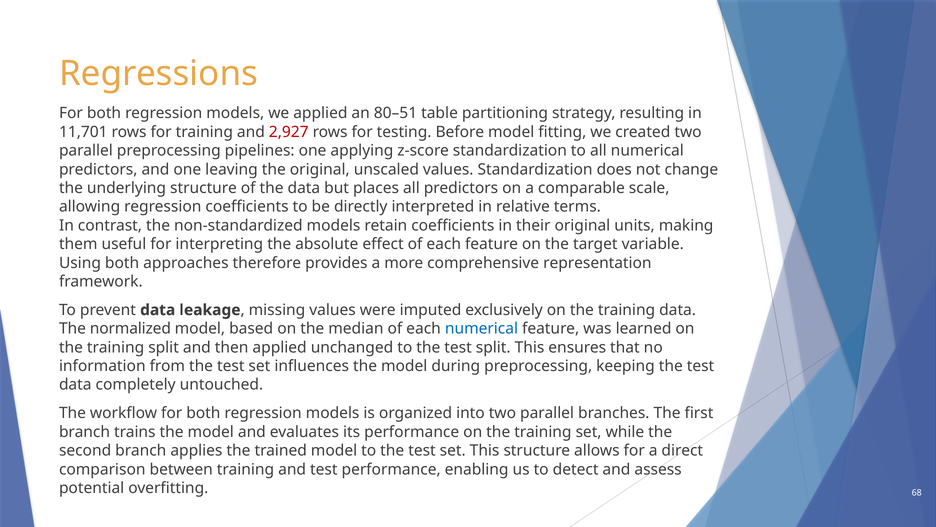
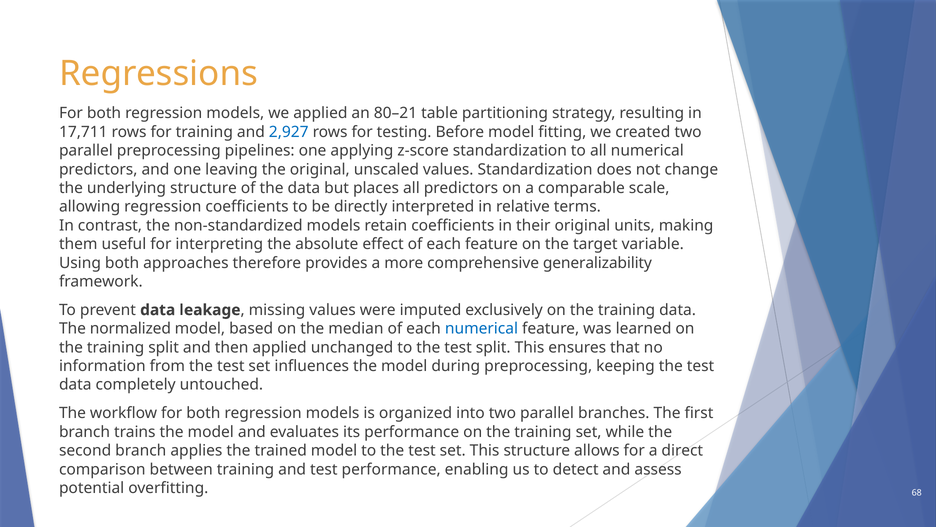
80–51: 80–51 -> 80–21
11,701: 11,701 -> 17,711
2,927 colour: red -> blue
representation: representation -> generalizability
